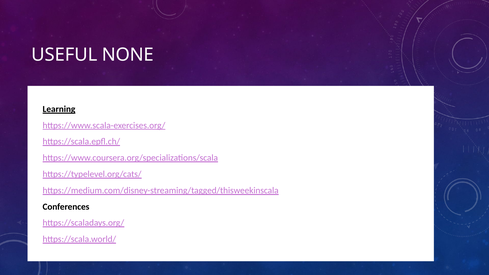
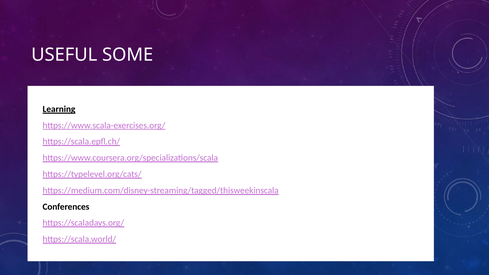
NONE: NONE -> SOME
